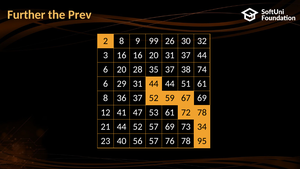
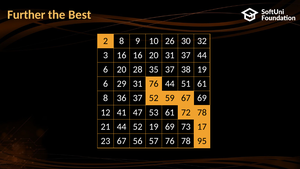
Prev: Prev -> Best
99: 99 -> 10
38 74: 74 -> 19
31 44: 44 -> 76
52 57: 57 -> 19
34: 34 -> 17
23 40: 40 -> 67
